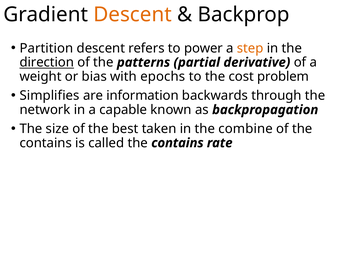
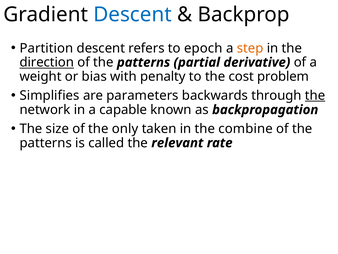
Descent at (133, 15) colour: orange -> blue
power: power -> epoch
epochs: epochs -> penalty
information: information -> parameters
the at (315, 95) underline: none -> present
best: best -> only
contains at (46, 143): contains -> patterns
called the contains: contains -> relevant
